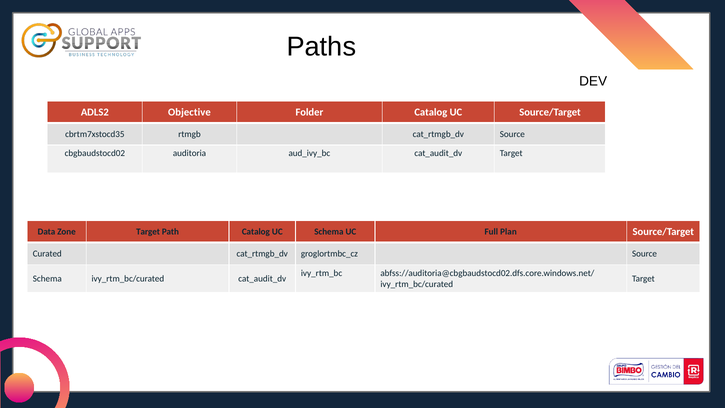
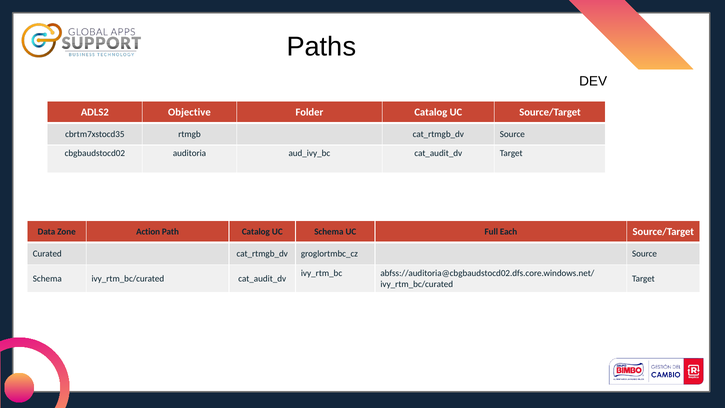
Zone Target: Target -> Action
Plan: Plan -> Each
